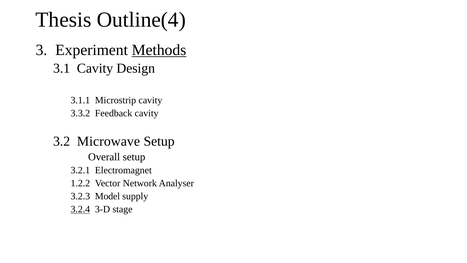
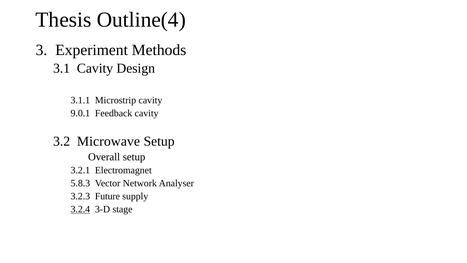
Methods underline: present -> none
3.3.2: 3.3.2 -> 9.0.1
1.2.2: 1.2.2 -> 5.8.3
Model: Model -> Future
